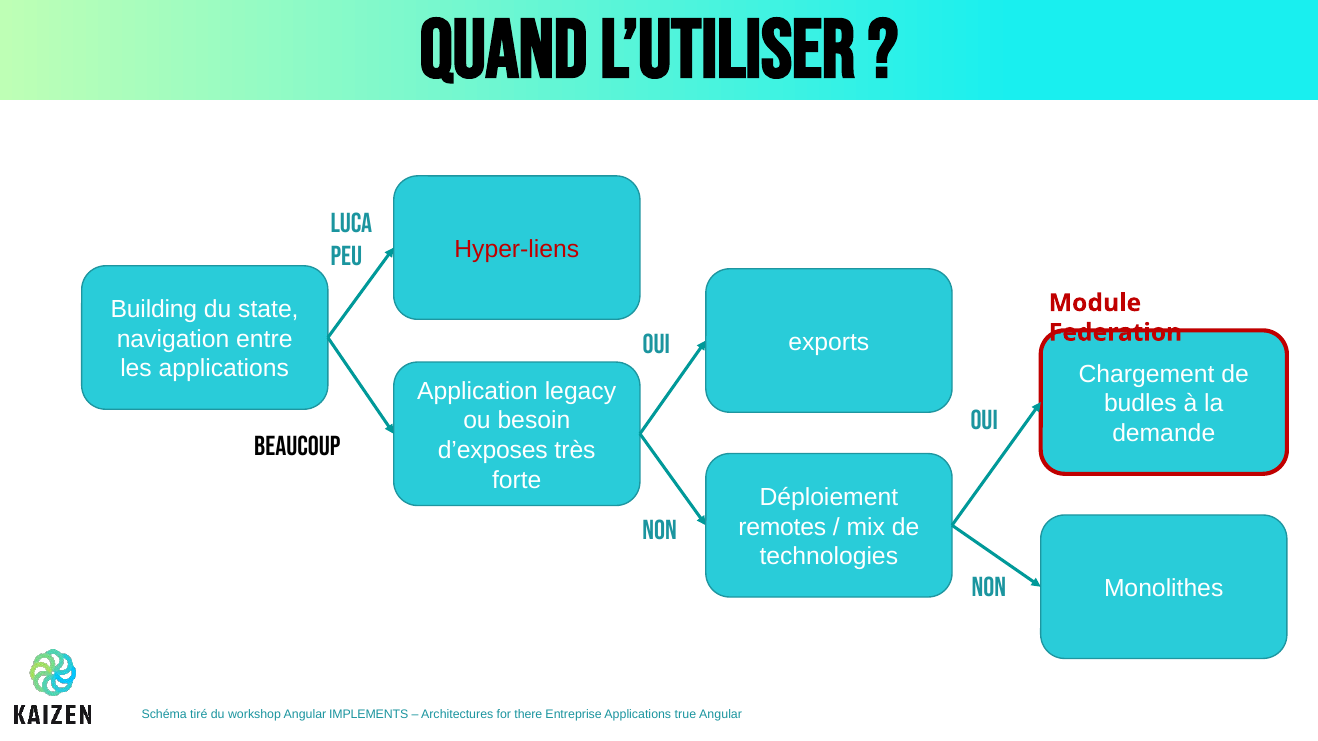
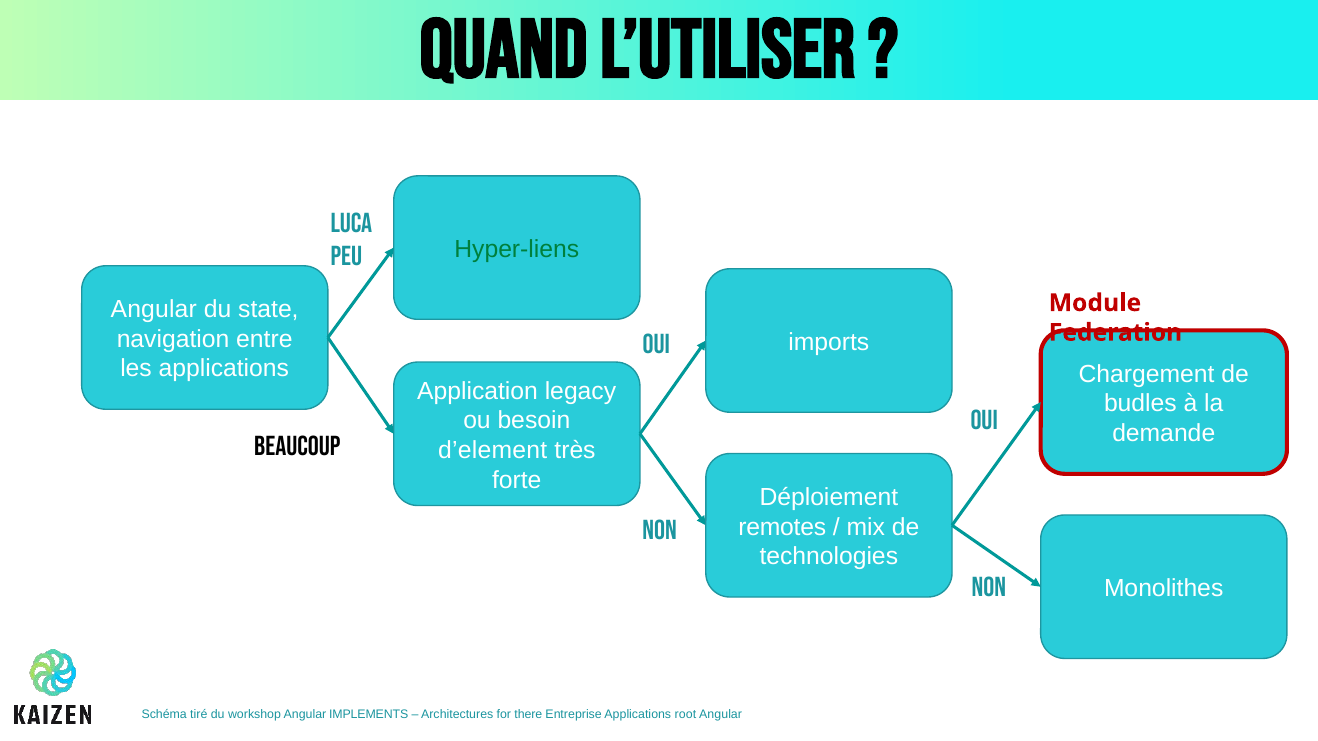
Hyper-liens colour: red -> green
Building at (154, 310): Building -> Angular
exports: exports -> imports
d’exposes: d’exposes -> d’element
true: true -> root
